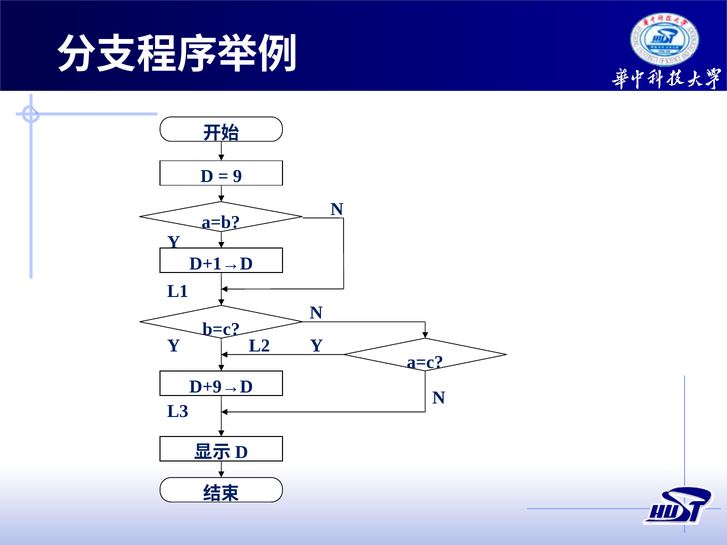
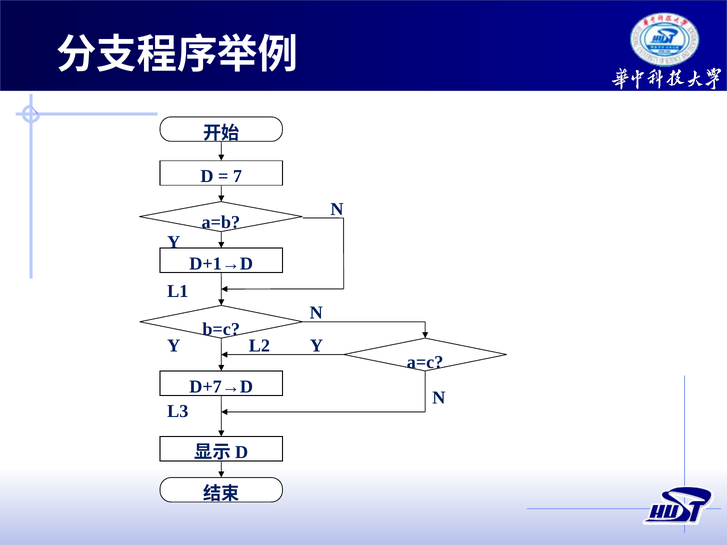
9: 9 -> 7
D+9→D: D+9→D -> D+7→D
